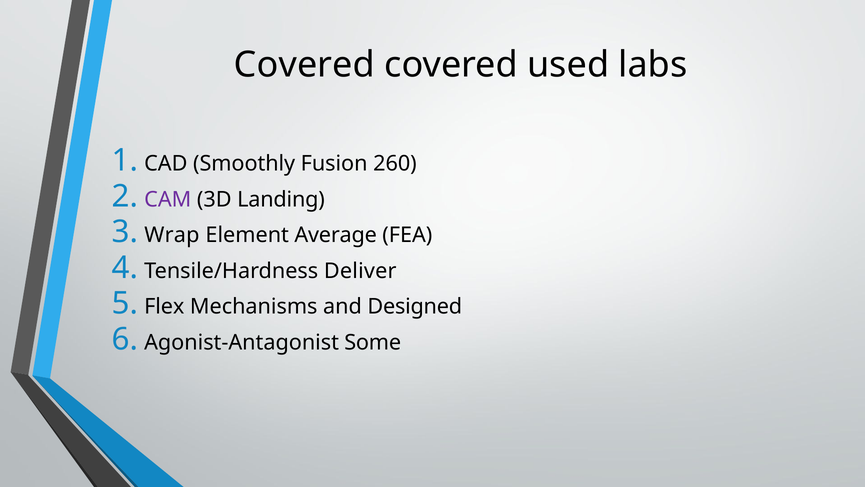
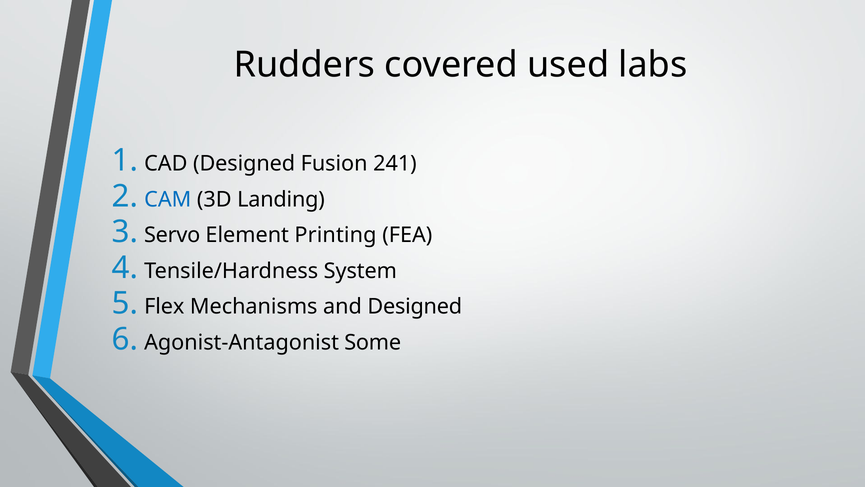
Covered at (304, 65): Covered -> Rudders
CAD Smoothly: Smoothly -> Designed
260: 260 -> 241
CAM colour: purple -> blue
Wrap: Wrap -> Servo
Average: Average -> Printing
Deliver: Deliver -> System
